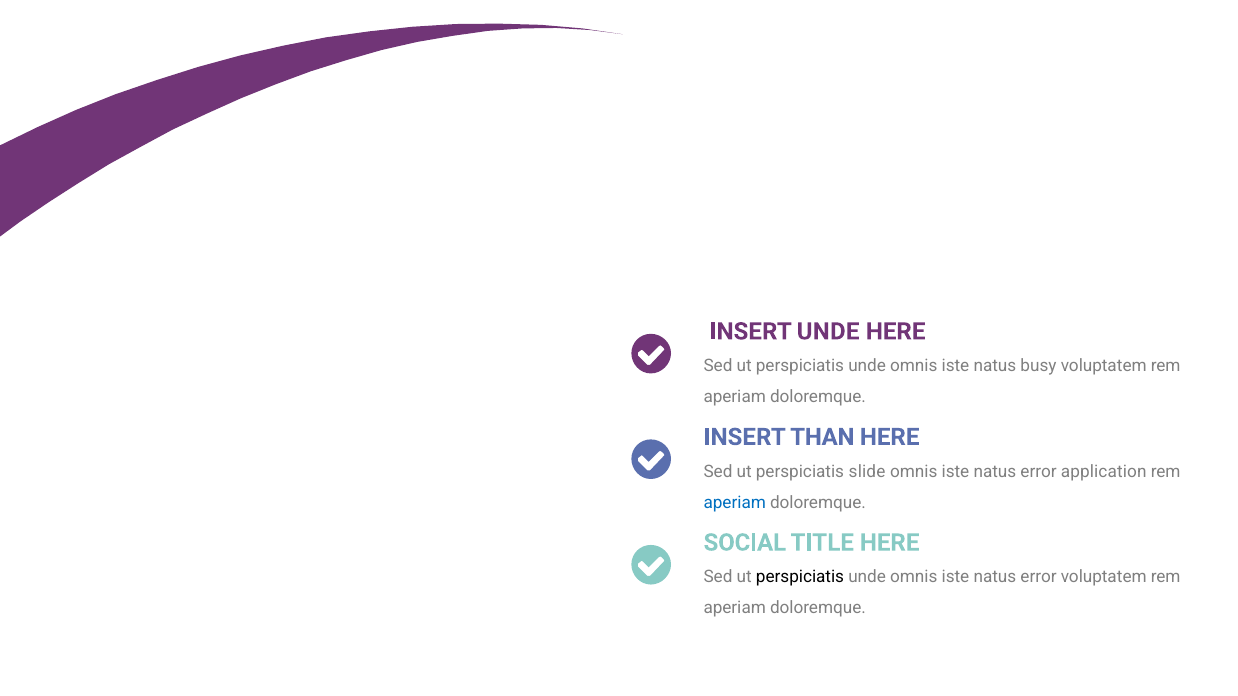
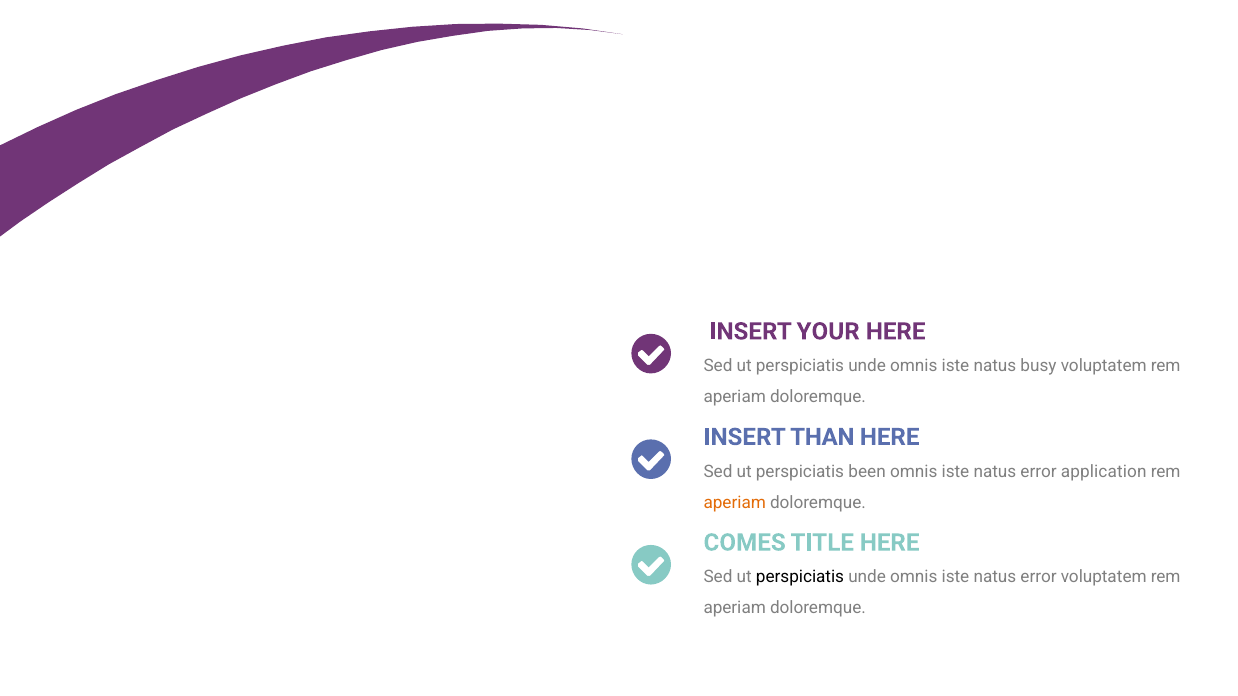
INSERT UNDE: UNDE -> YOUR
slide: slide -> been
aperiam at (735, 503) colour: blue -> orange
SOCIAL: SOCIAL -> COMES
